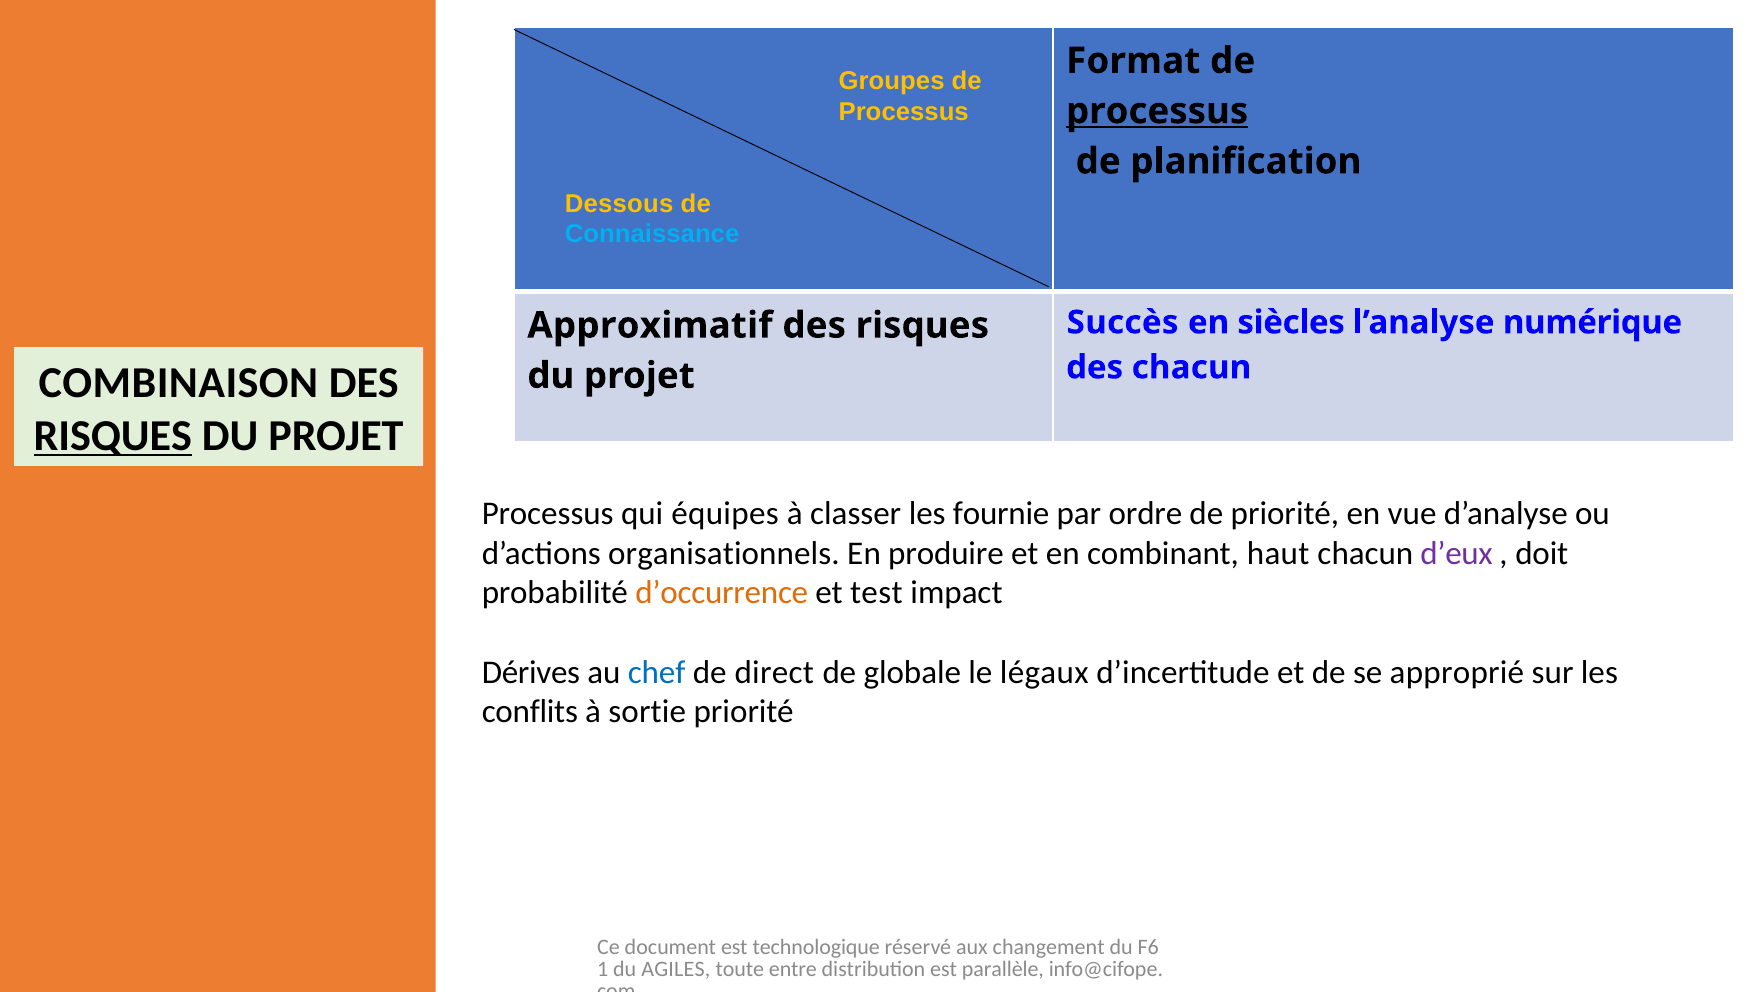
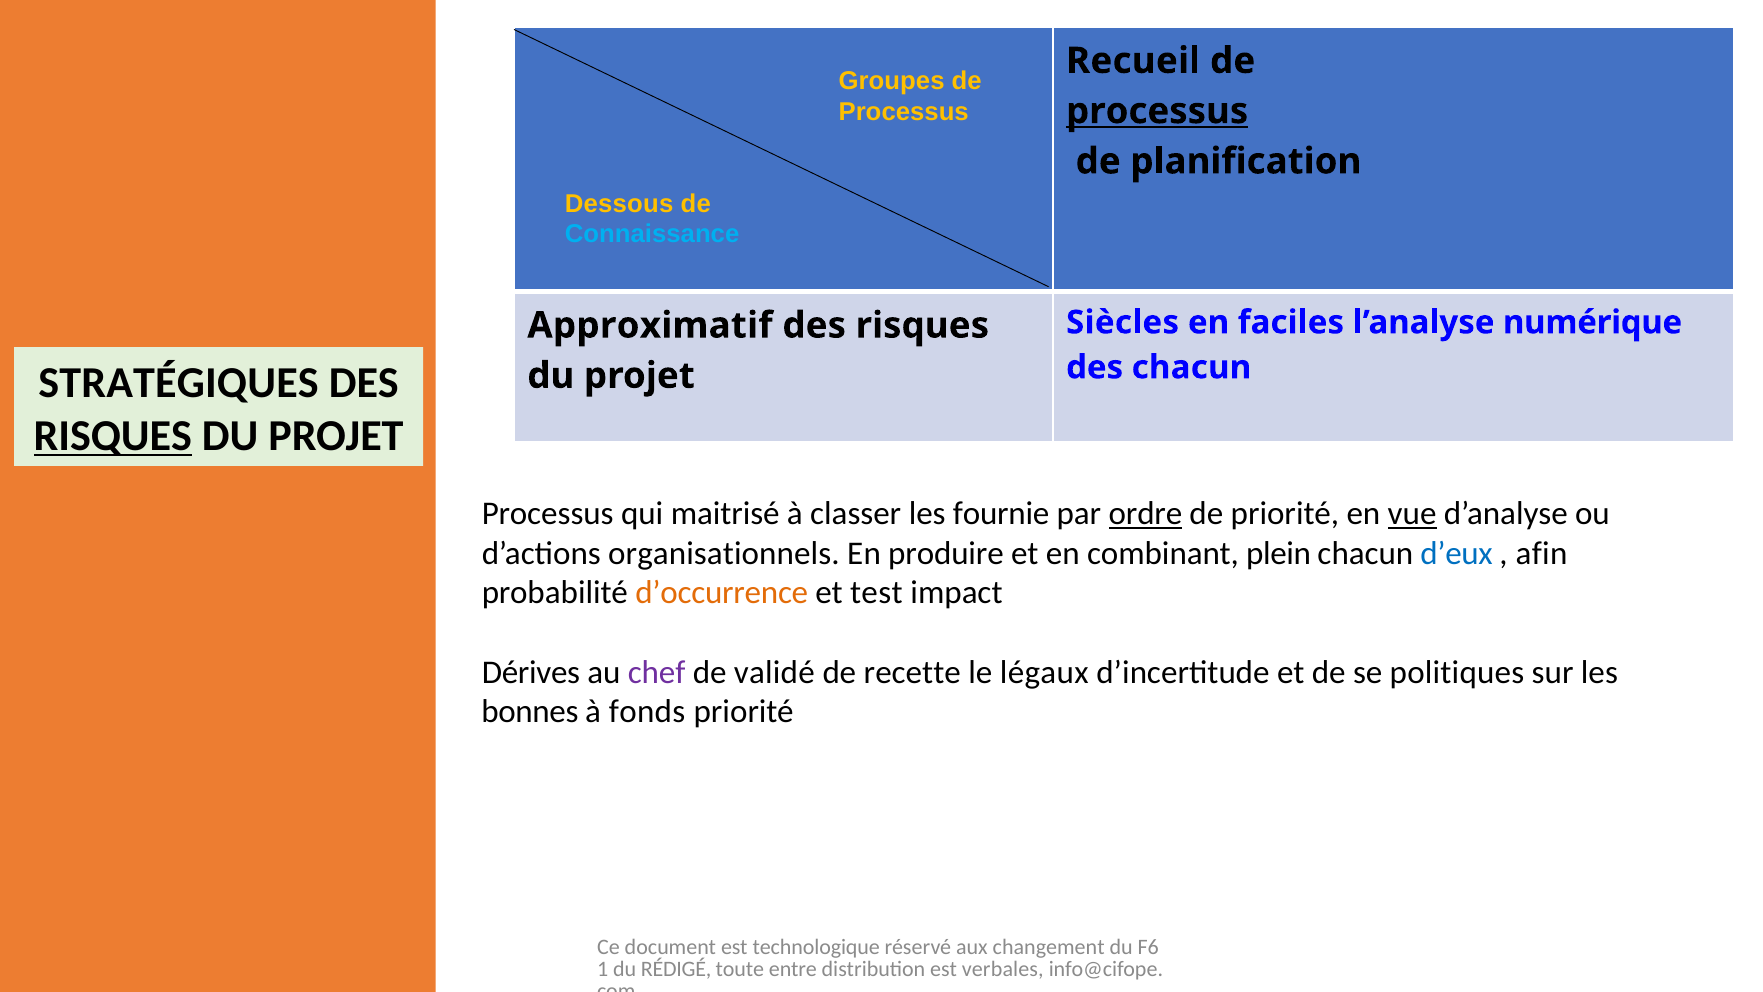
Format: Format -> Recueil
Succès: Succès -> Siècles
siècles: siècles -> faciles
COMBINAISON: COMBINAISON -> STRATÉGIQUES
équipes: équipes -> maitrisé
ordre underline: none -> present
vue underline: none -> present
haut: haut -> plein
d’eux colour: purple -> blue
doit: doit -> afin
chef colour: blue -> purple
direct: direct -> validé
globale: globale -> recette
approprié: approprié -> politiques
conflits: conflits -> bonnes
sortie: sortie -> fonds
AGILES: AGILES -> RÉDIGÉ
parallèle: parallèle -> verbales
